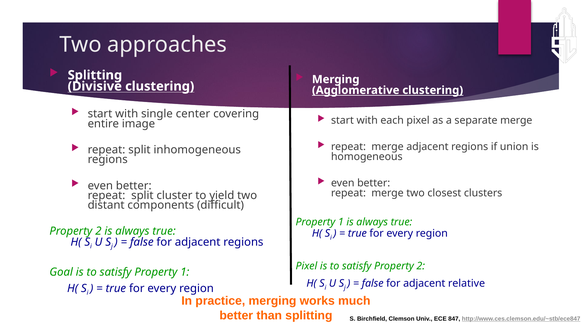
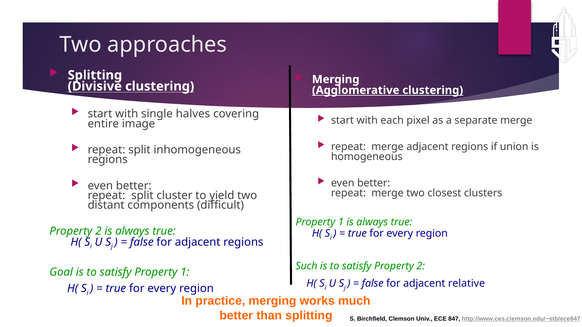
center: center -> halves
Pixel at (306, 266): Pixel -> Such
